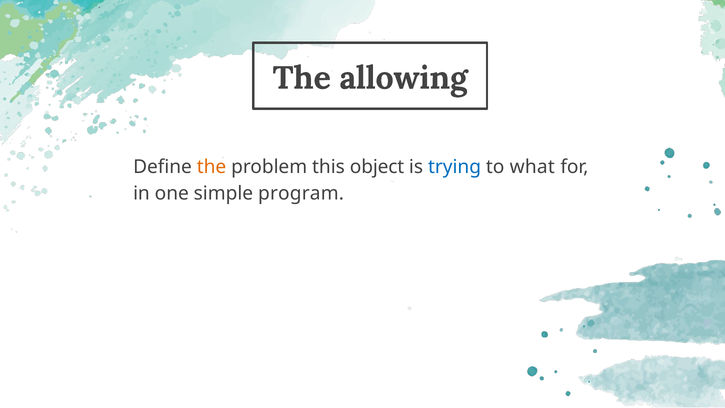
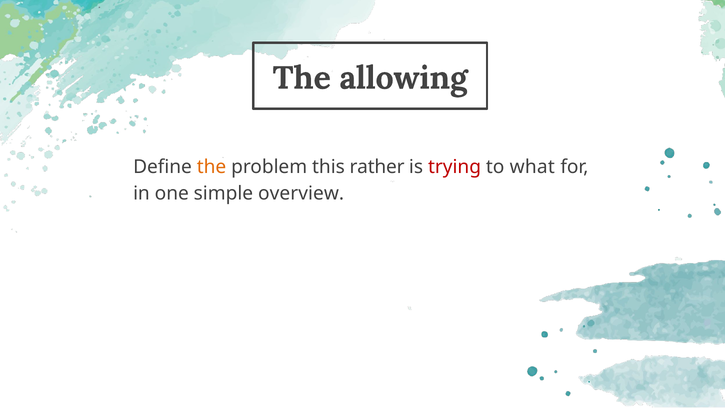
object: object -> rather
trying colour: blue -> red
program: program -> overview
